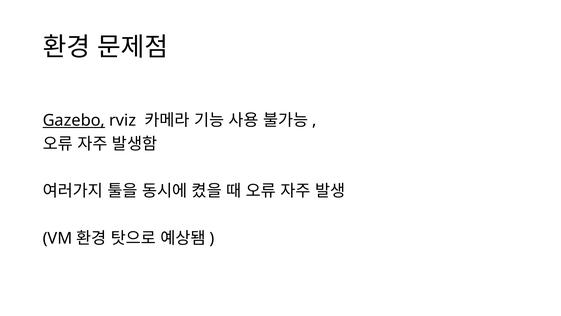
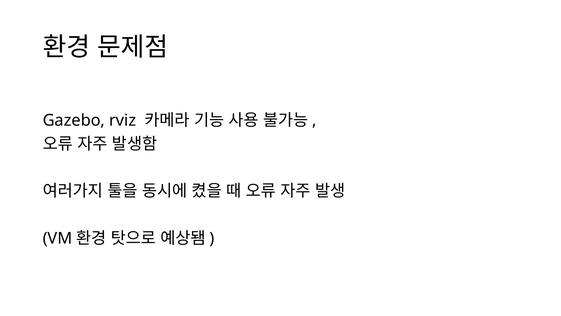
Gazebo underline: present -> none
